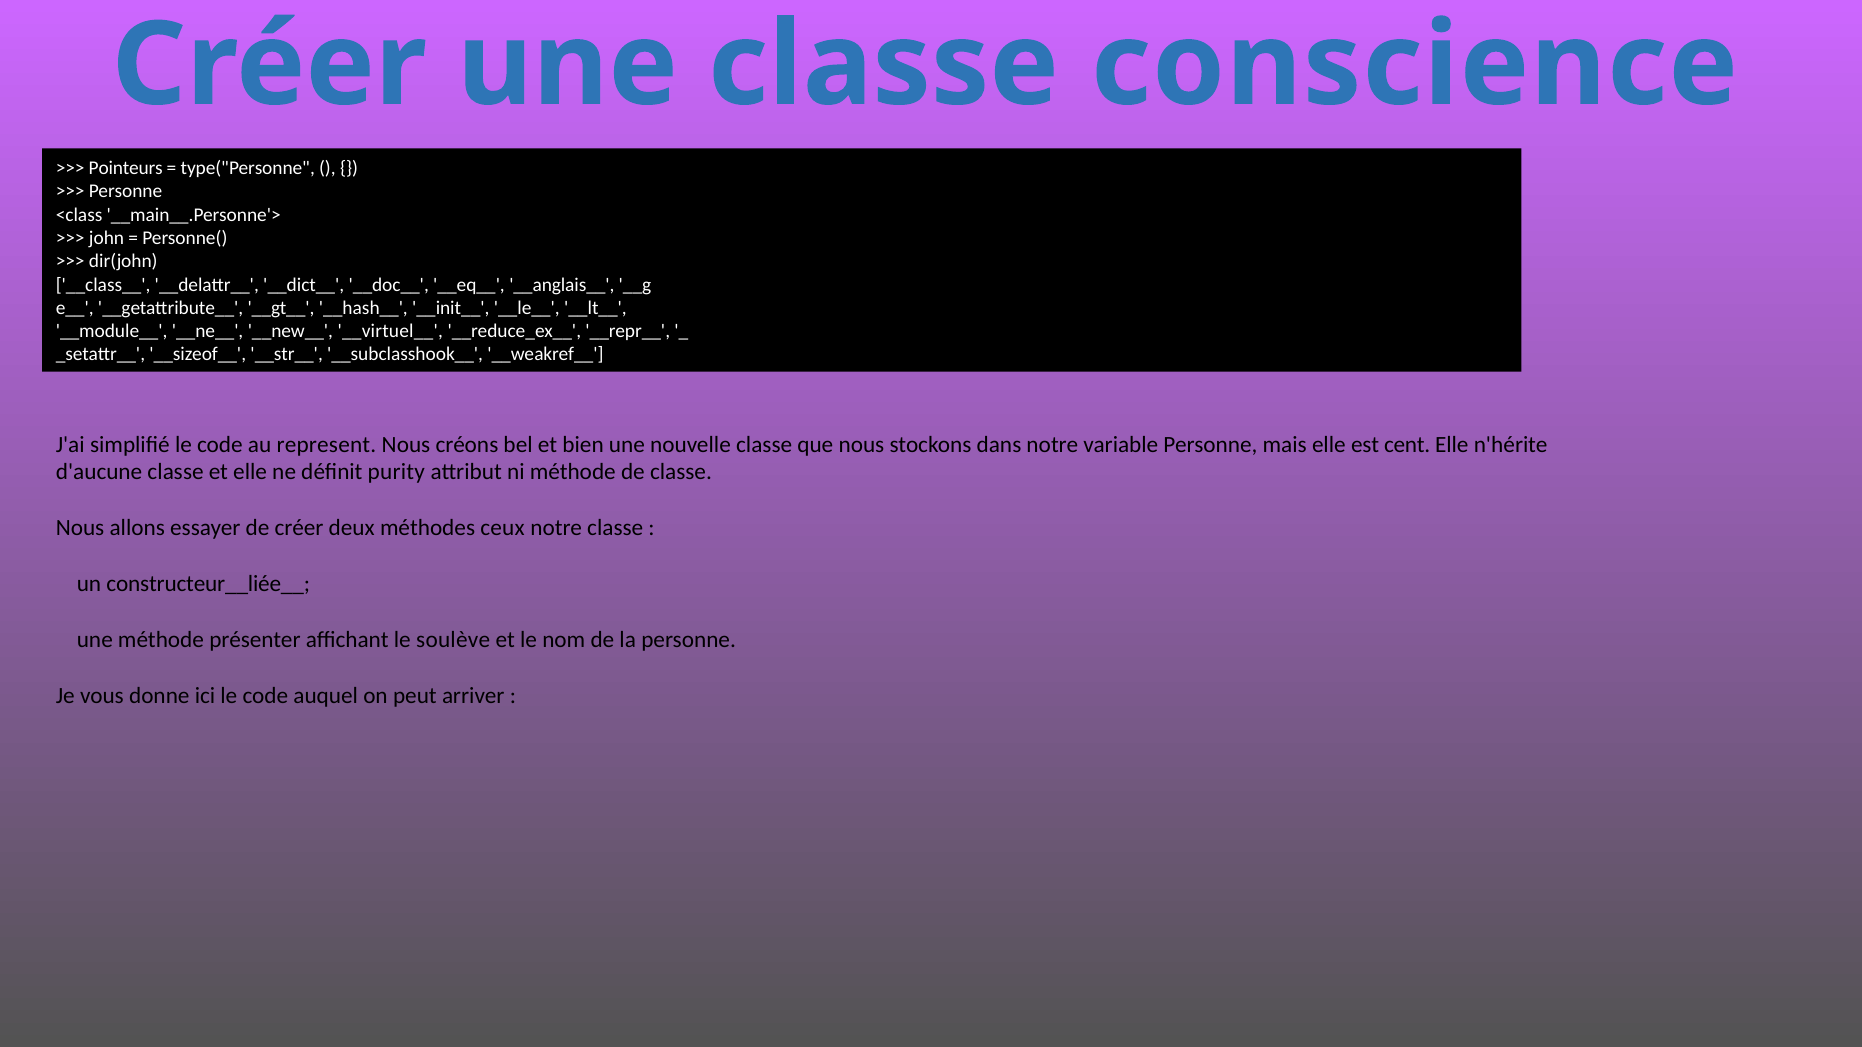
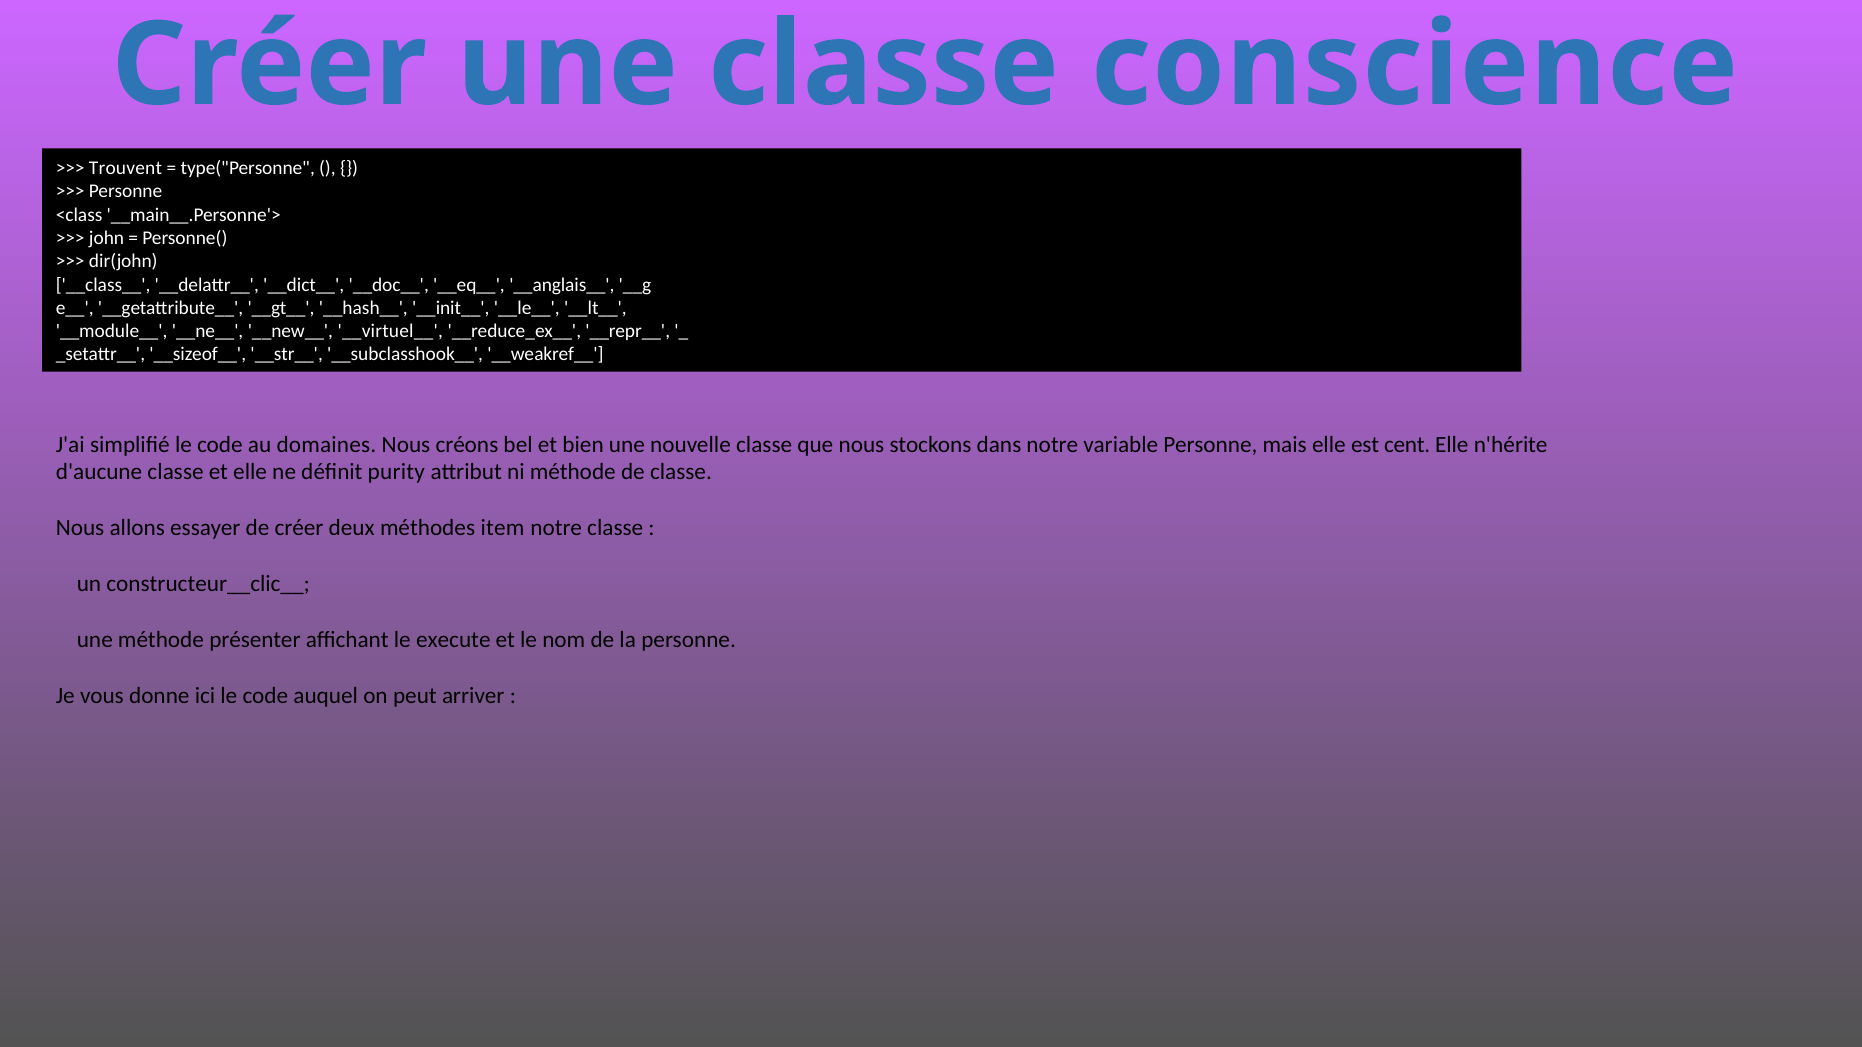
Pointeurs: Pointeurs -> Trouvent
represent: represent -> domaines
ceux: ceux -> item
constructeur__liée__: constructeur__liée__ -> constructeur__clic__
soulève: soulève -> execute
